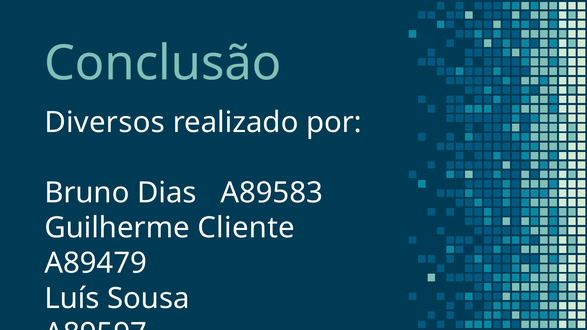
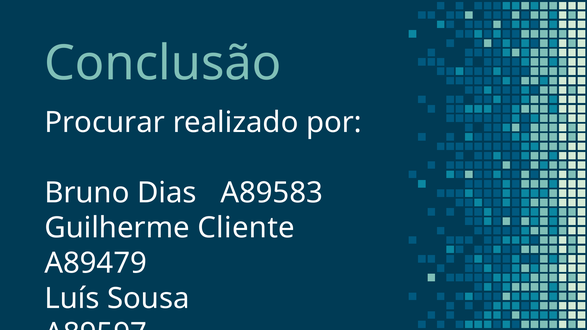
Diversos: Diversos -> Procurar
